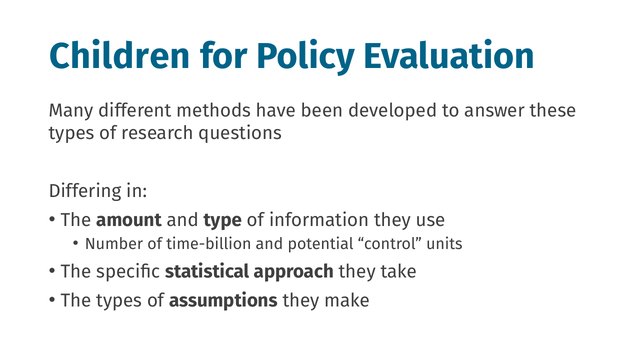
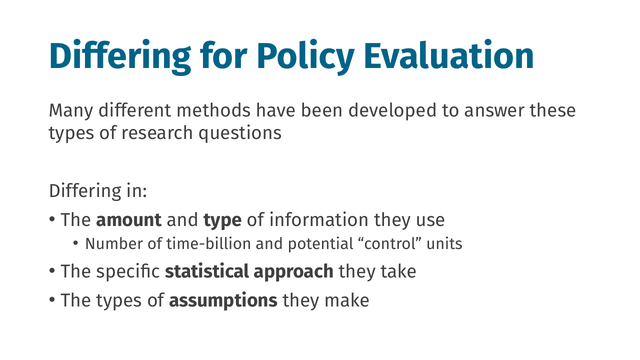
Children at (120, 56): Children -> Differing
